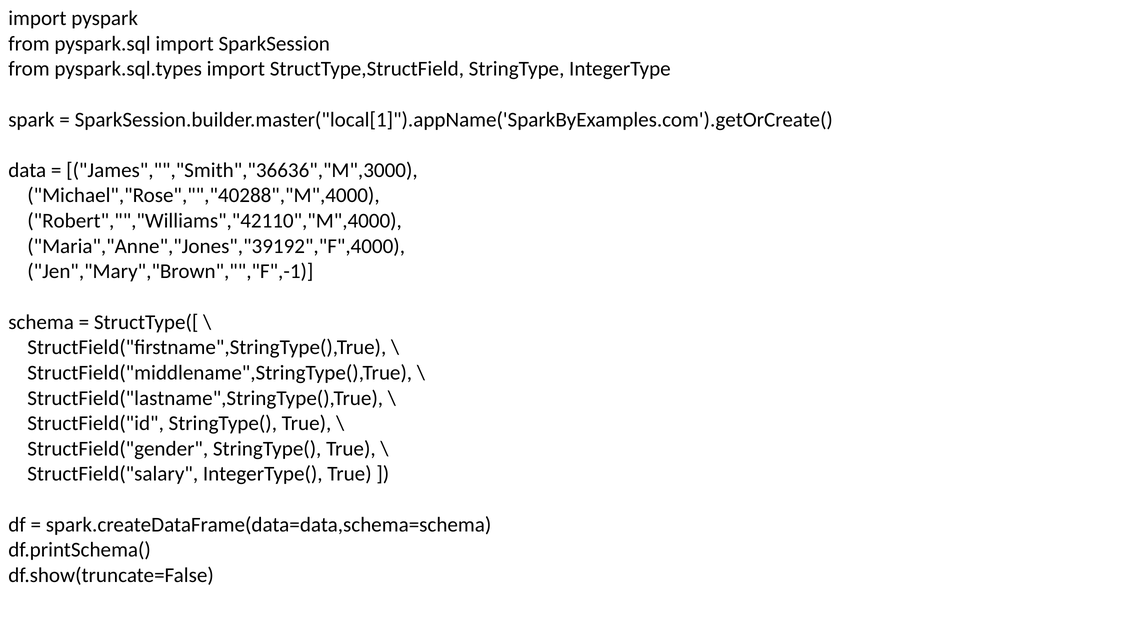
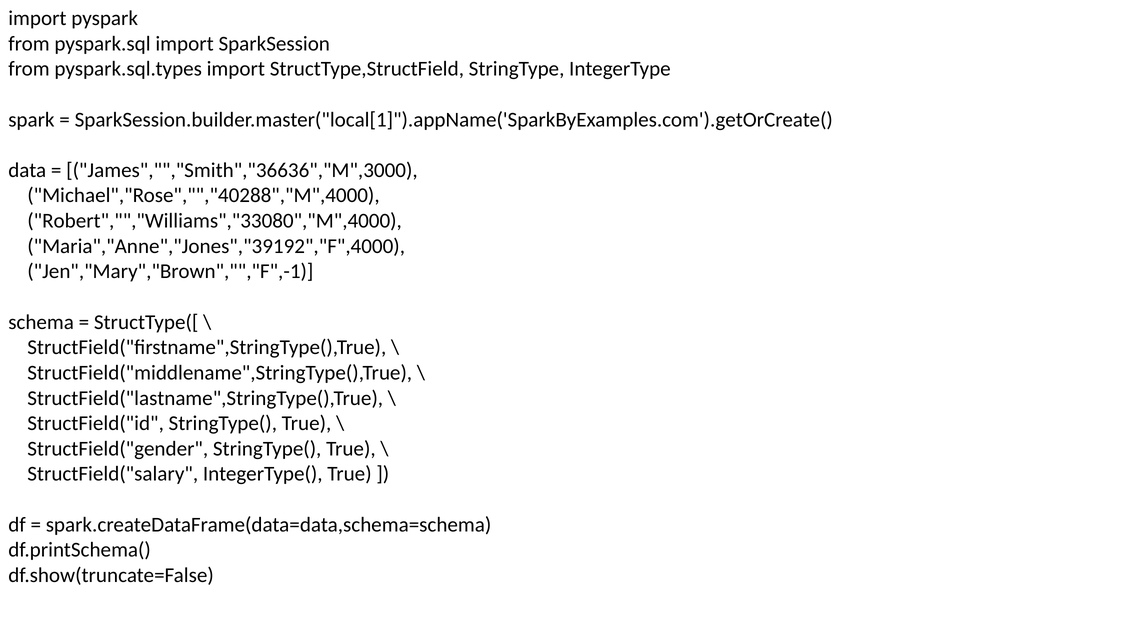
Robert","","Williams","42110","M",4000: Robert","","Williams","42110","M",4000 -> Robert","","Williams","33080","M",4000
